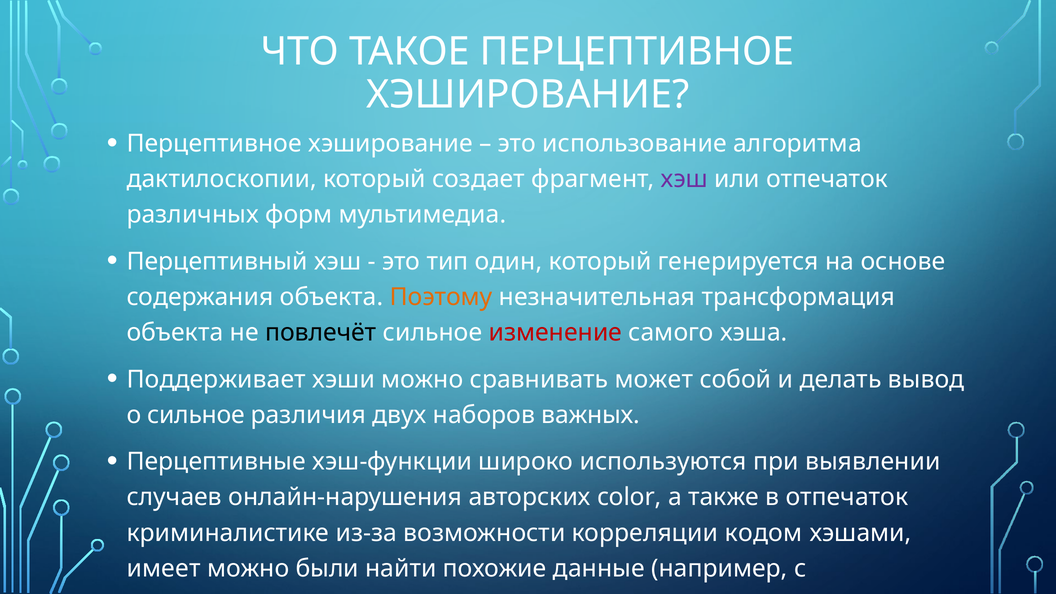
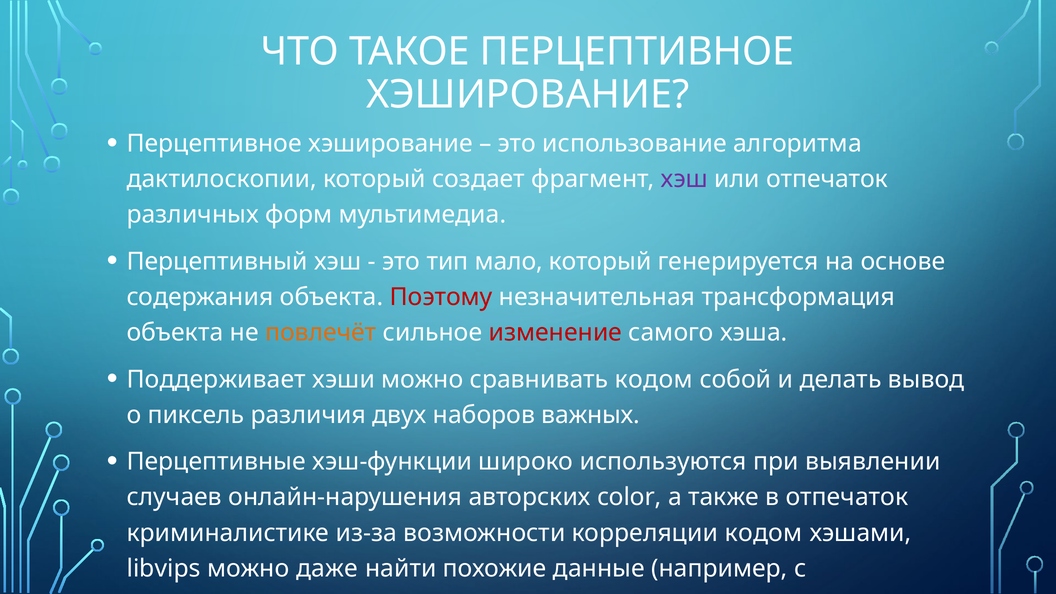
один: один -> мало
Поэтому colour: orange -> red
повлечёт colour: black -> orange
сравнивать может: может -> кодом
о сильное: сильное -> пиксель
имеет: имеет -> libvips
были: были -> даже
